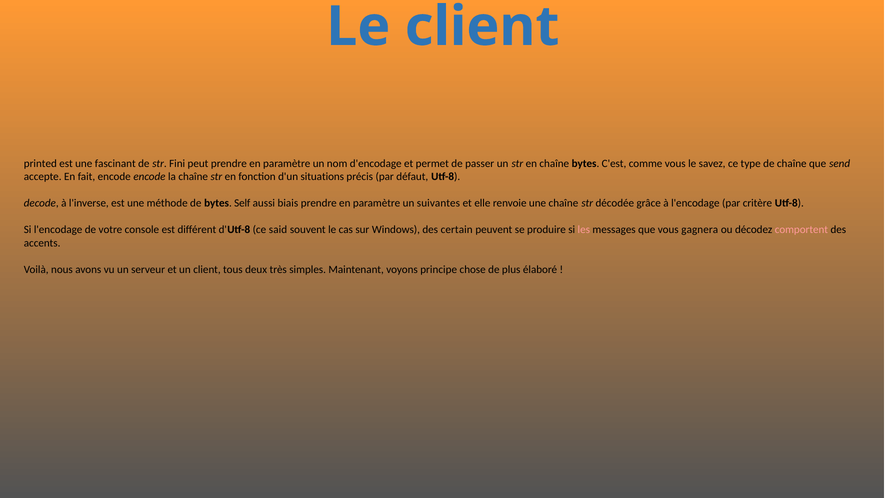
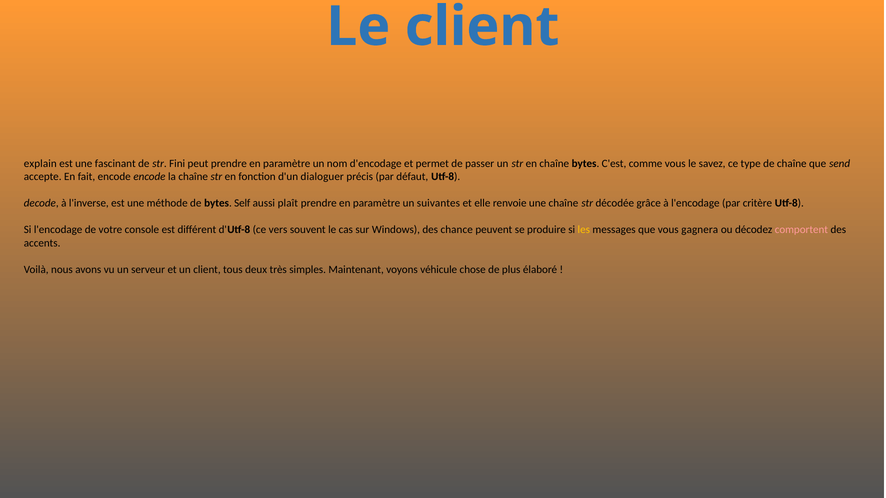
printed: printed -> explain
situations: situations -> dialoguer
biais: biais -> plaît
said: said -> vers
certain: certain -> chance
les colour: pink -> yellow
principe: principe -> véhicule
